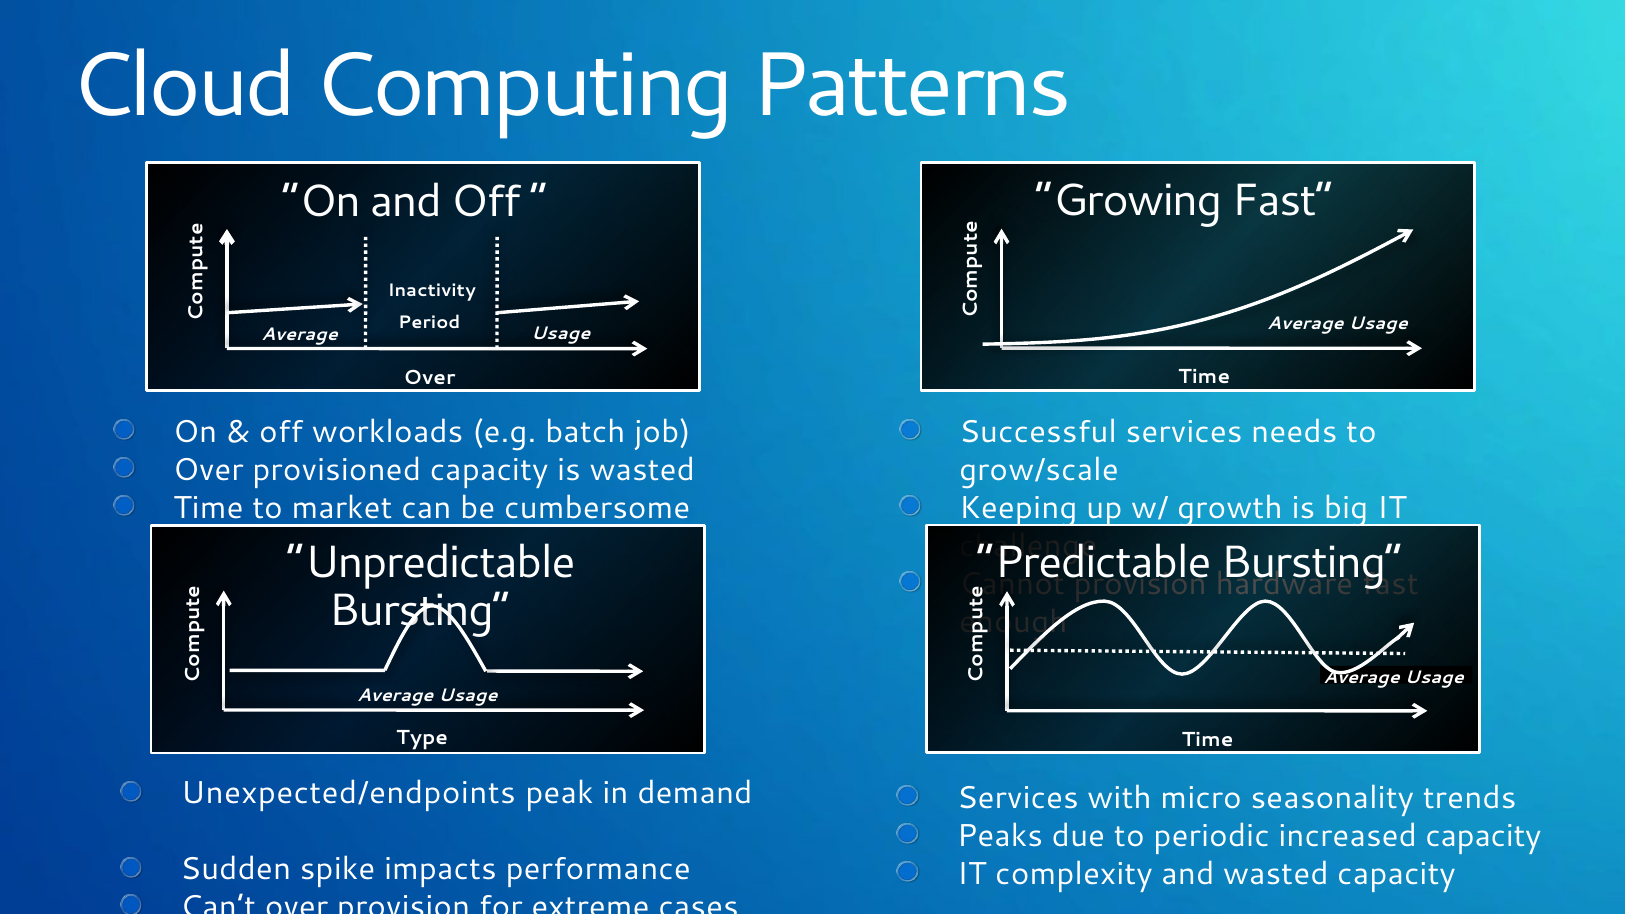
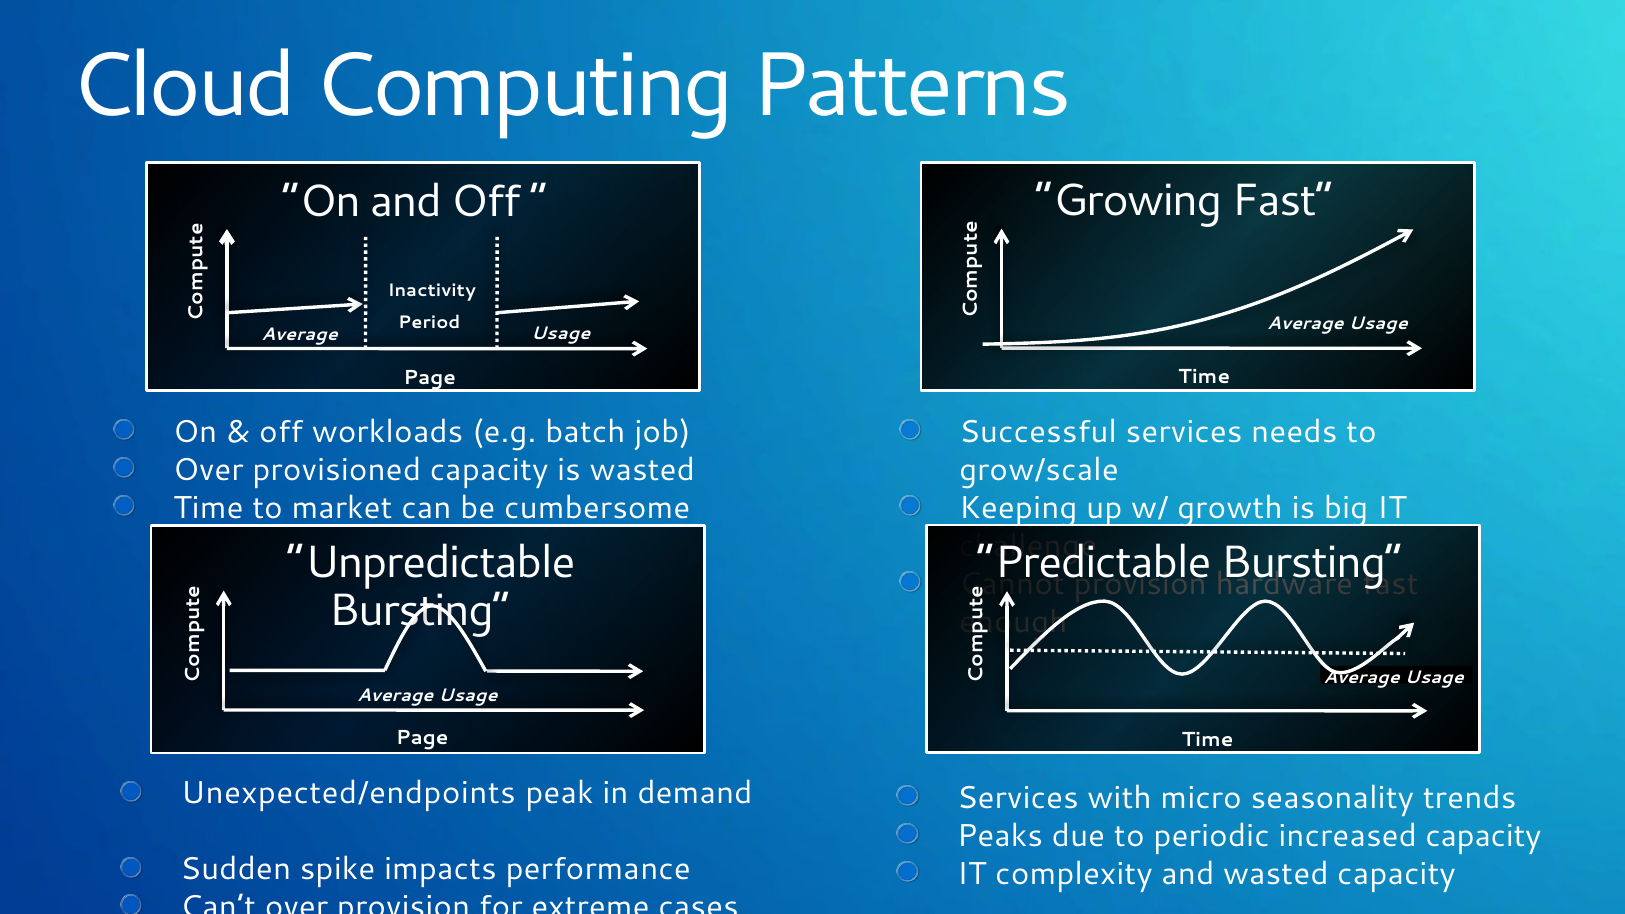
Over at (430, 377): Over -> Page
Type at (422, 738): Type -> Page
